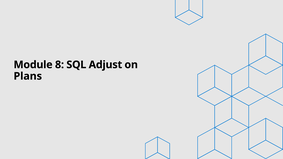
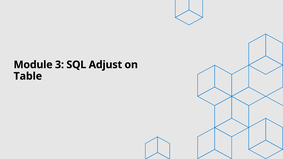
8: 8 -> 3
Plans: Plans -> Table
